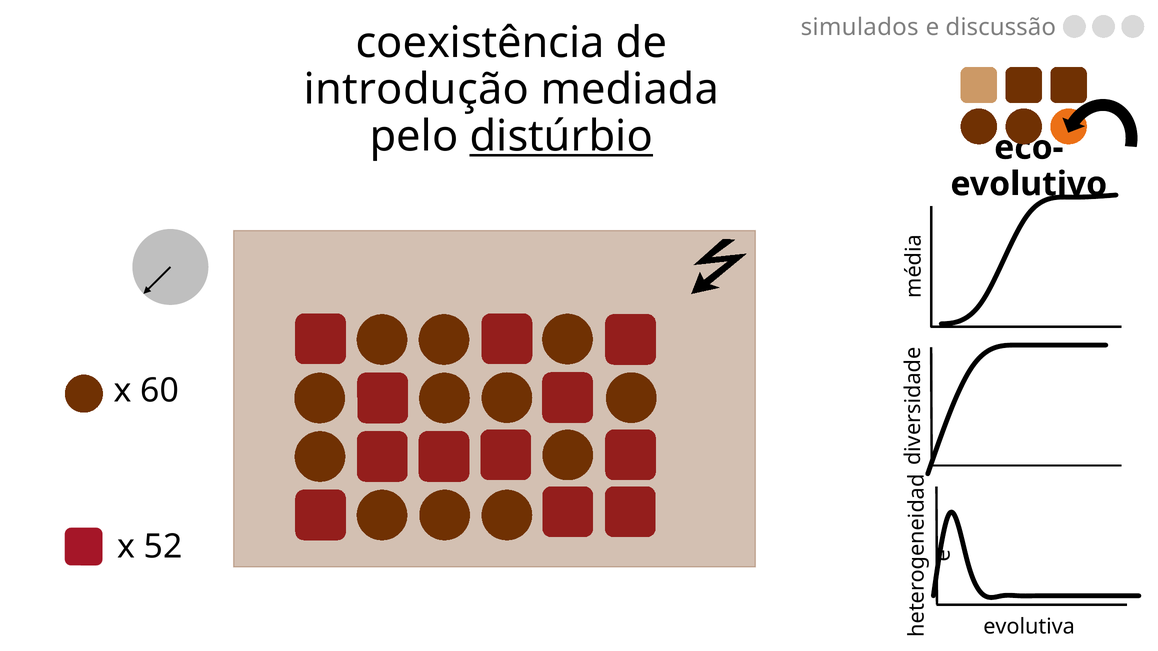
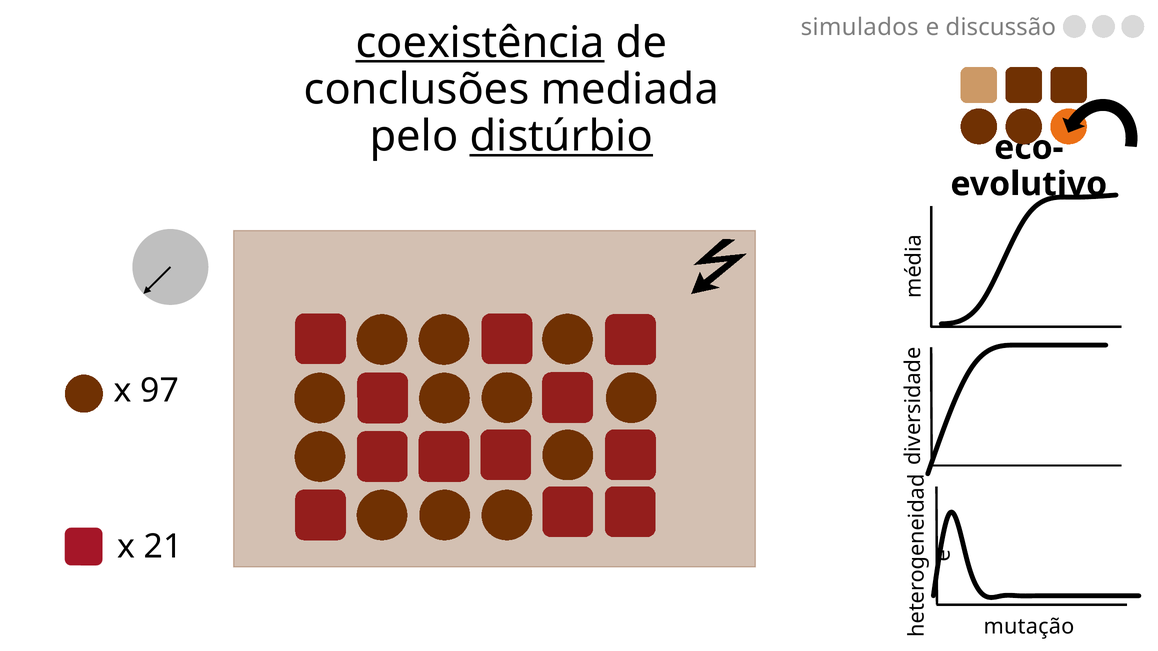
coexistência underline: none -> present
introdução: introdução -> conclusões
60: 60 -> 97
52: 52 -> 21
evolutiva: evolutiva -> mutação
